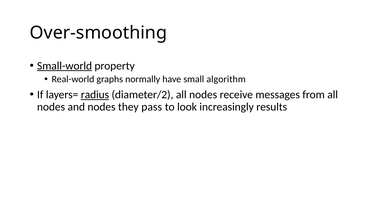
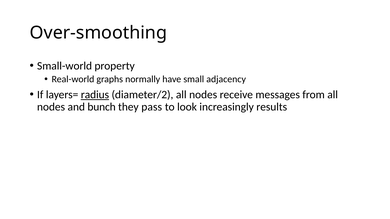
Small-world underline: present -> none
algorithm: algorithm -> adjacency
and nodes: nodes -> bunch
